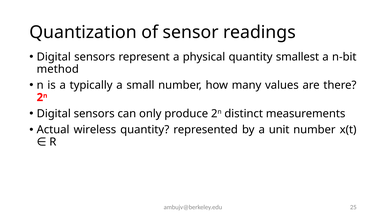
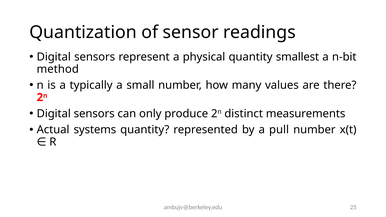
wireless: wireless -> systems
unit: unit -> pull
